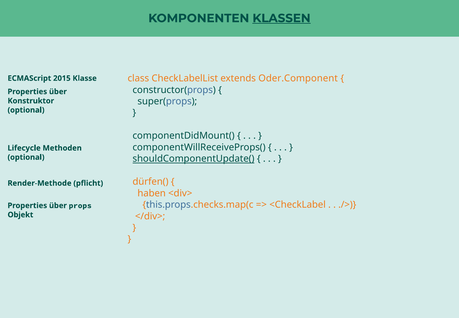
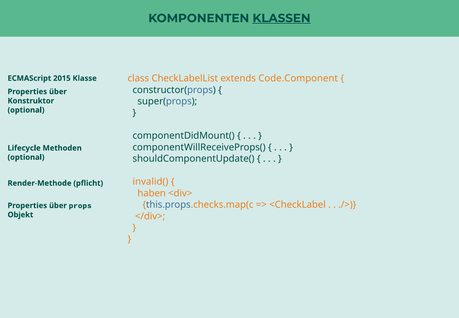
Oder.Component: Oder.Component -> Code.Component
shouldComponentUpdate( underline: present -> none
dürfen(: dürfen( -> invalid(
